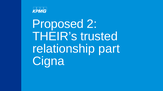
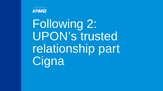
Proposed: Proposed -> Following
THEIR’s: THEIR’s -> UPON’s
